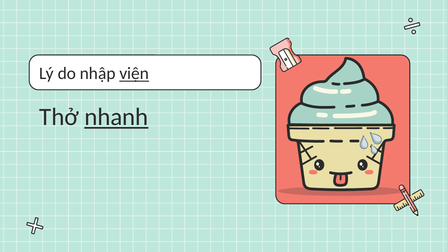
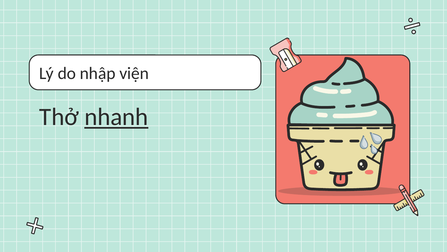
viện underline: present -> none
